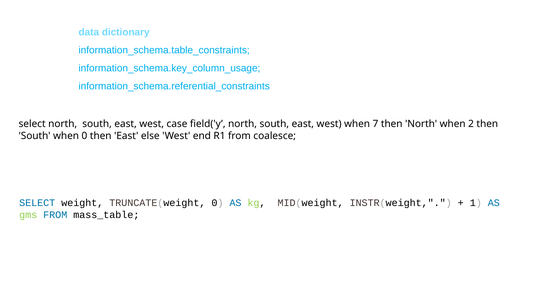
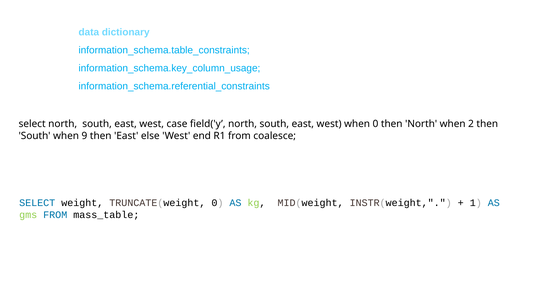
when 7: 7 -> 0
when 0: 0 -> 9
